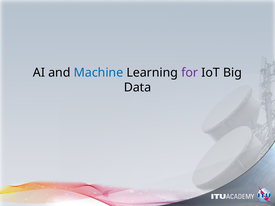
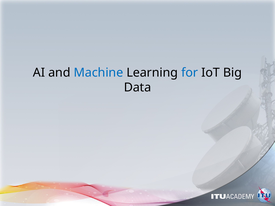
for colour: purple -> blue
